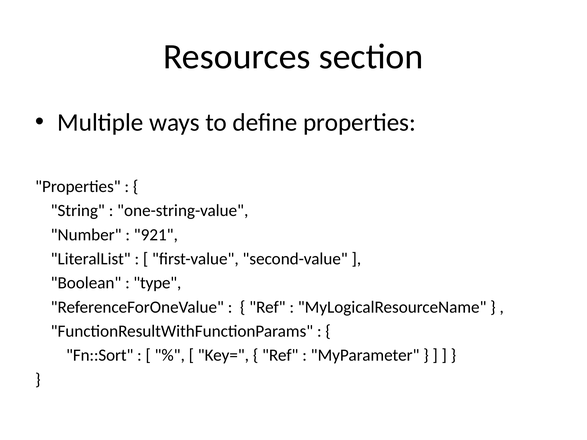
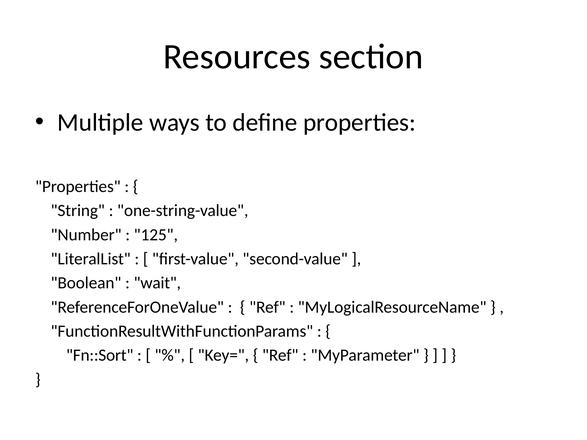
921: 921 -> 125
type: type -> wait
